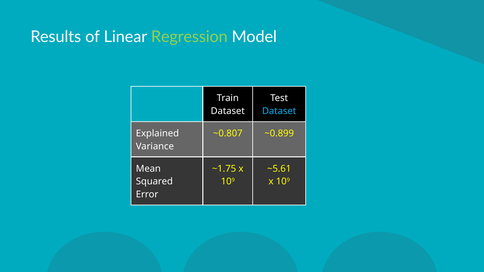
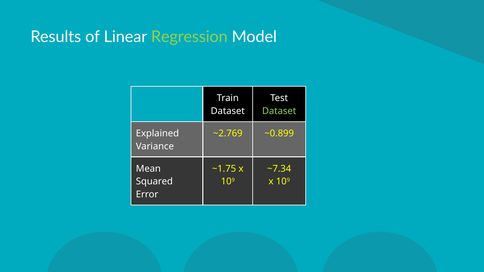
Dataset at (279, 111) colour: light blue -> light green
~0.807: ~0.807 -> ~2.769
~5.61: ~5.61 -> ~7.34
